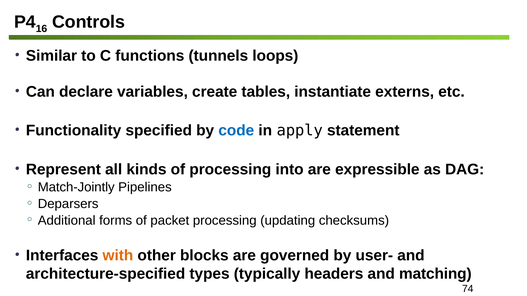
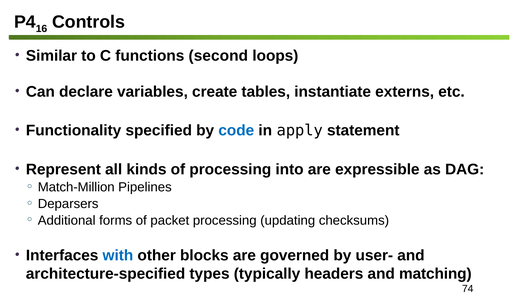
tunnels: tunnels -> second
Match-Jointly: Match-Jointly -> Match-Million
with colour: orange -> blue
